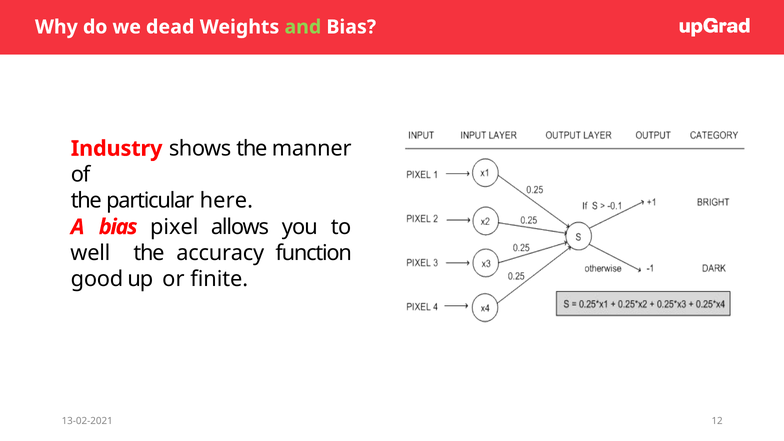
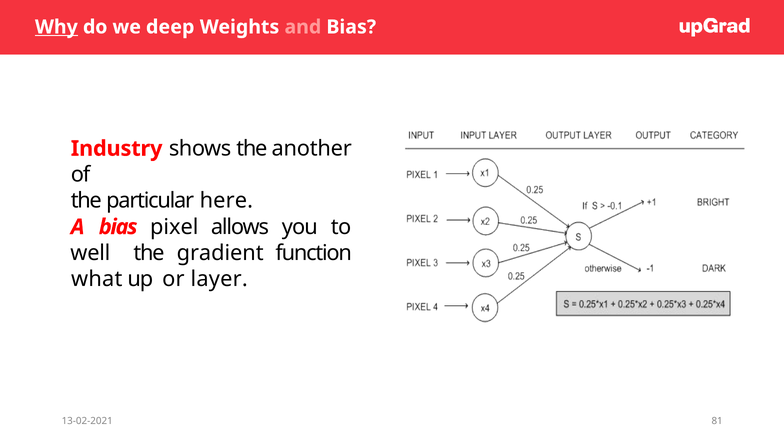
Why underline: none -> present
dead: dead -> deep
and colour: light green -> pink
manner: manner -> another
accuracy: accuracy -> gradient
good: good -> what
finite: finite -> layer
12: 12 -> 81
